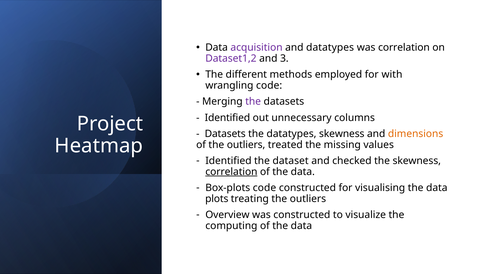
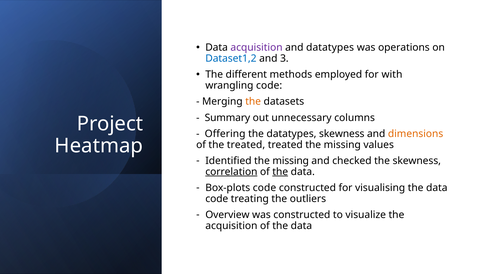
was correlation: correlation -> operations
Dataset1,2 colour: purple -> blue
the at (253, 102) colour: purple -> orange
Identified at (227, 118): Identified -> Summary
Datasets at (225, 134): Datasets -> Offering
of the outliers: outliers -> treated
Identified the dataset: dataset -> missing
the at (280, 172) underline: none -> present
plots at (217, 199): plots -> code
computing at (231, 226): computing -> acquisition
